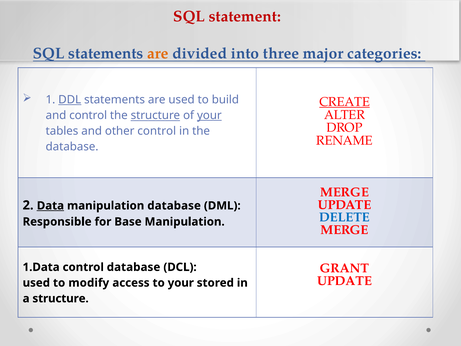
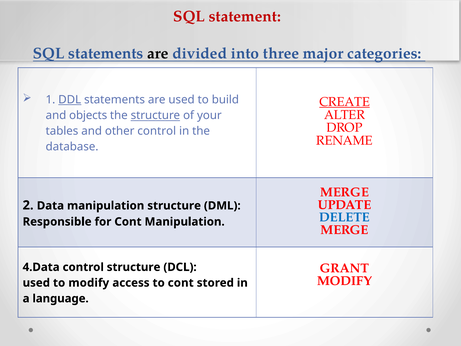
are at (158, 54) colour: orange -> black
and control: control -> objects
your at (209, 115) underline: present -> none
Data underline: present -> none
manipulation database: database -> structure
for Base: Base -> Cont
1.Data: 1.Data -> 4.Data
control database: database -> structure
UPDATE at (345, 281): UPDATE -> MODIFY
to your: your -> cont
a structure: structure -> language
